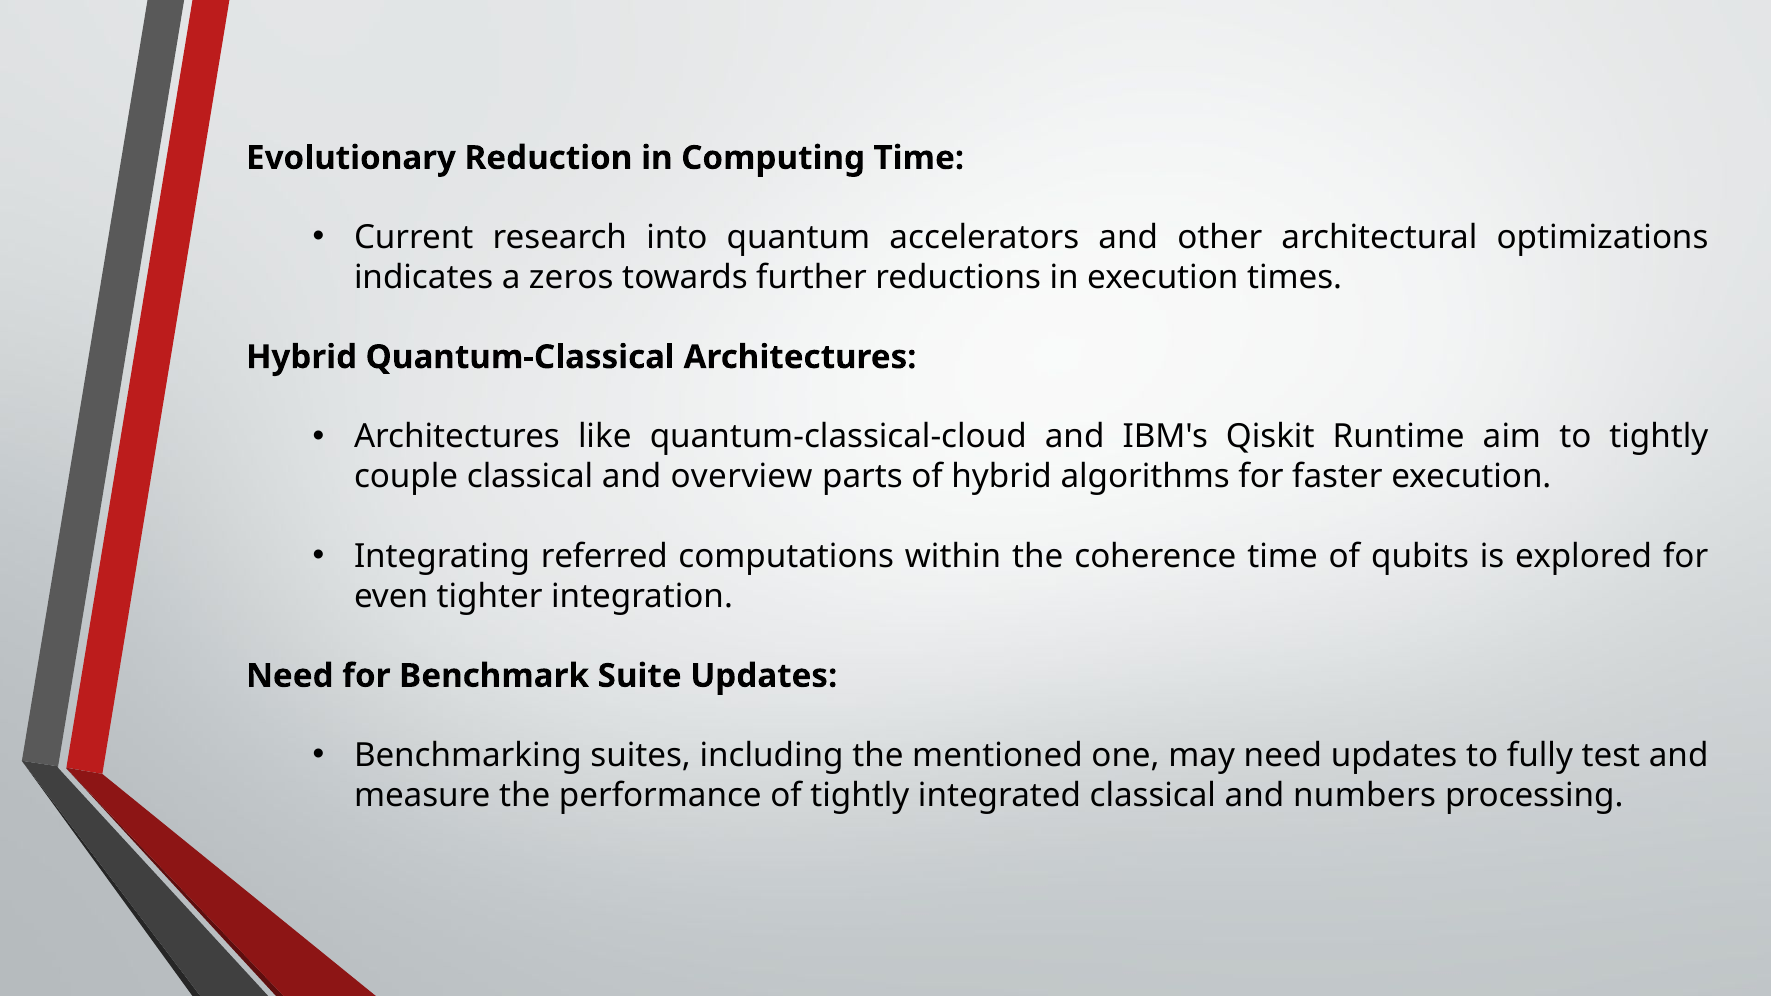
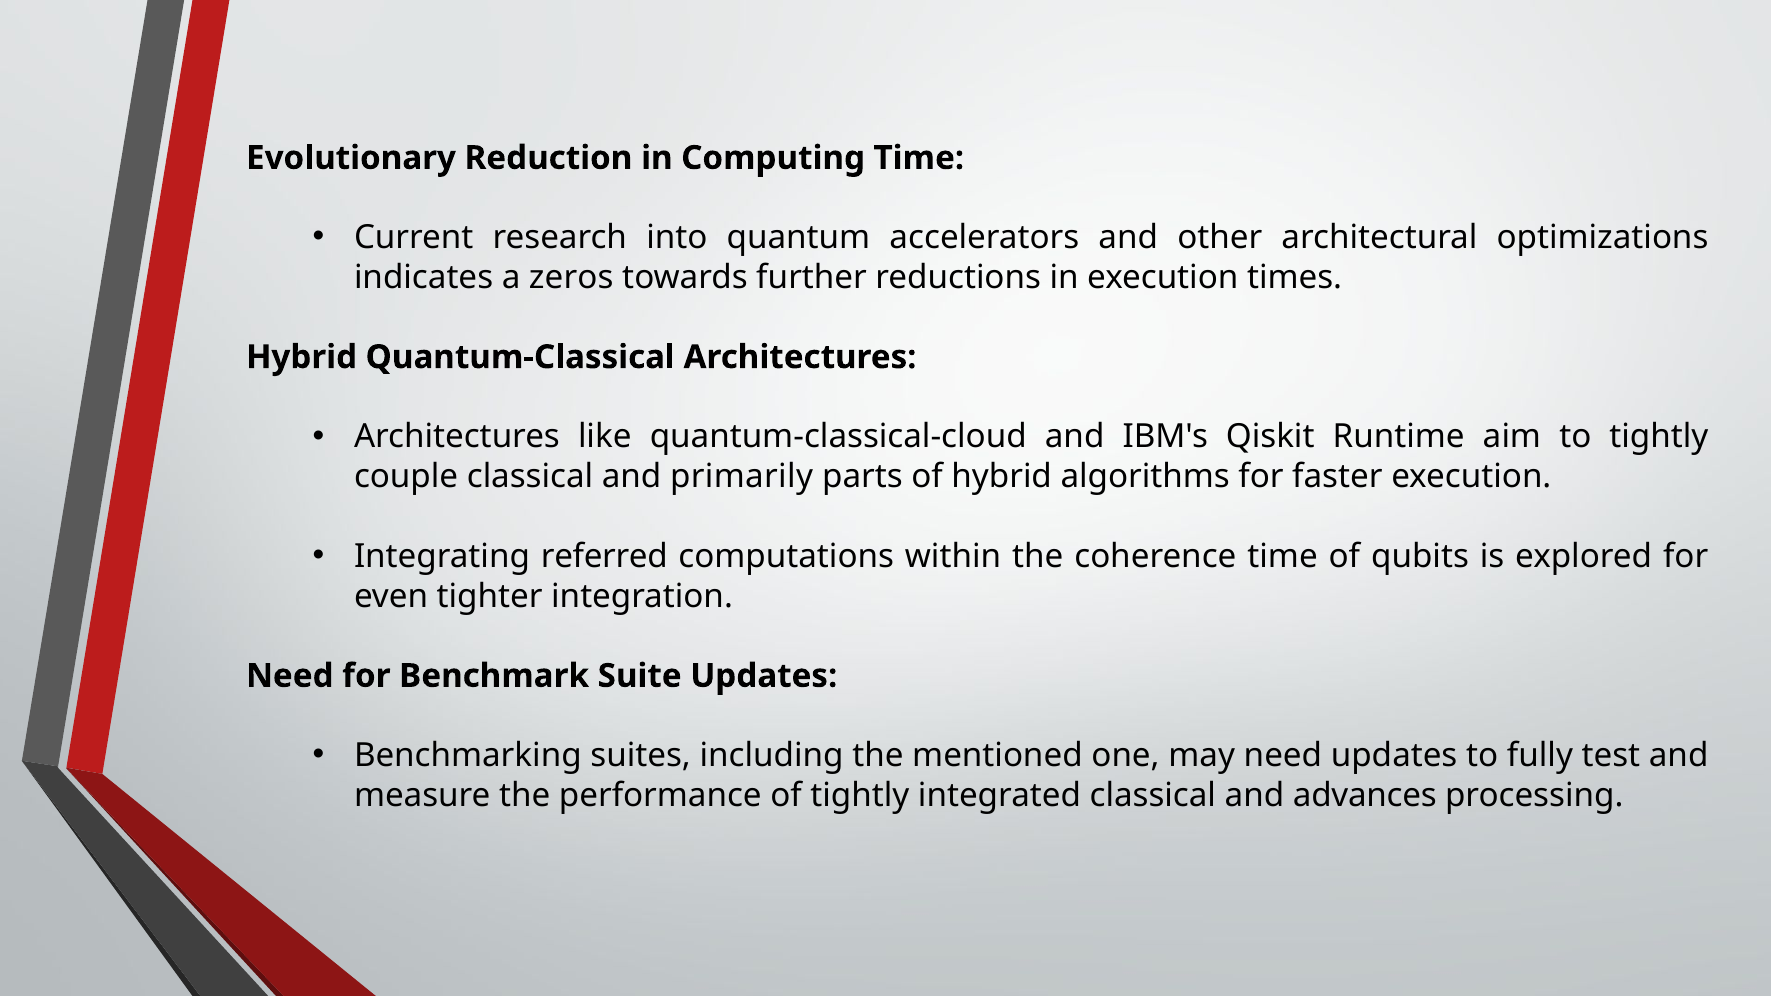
overview: overview -> primarily
numbers: numbers -> advances
